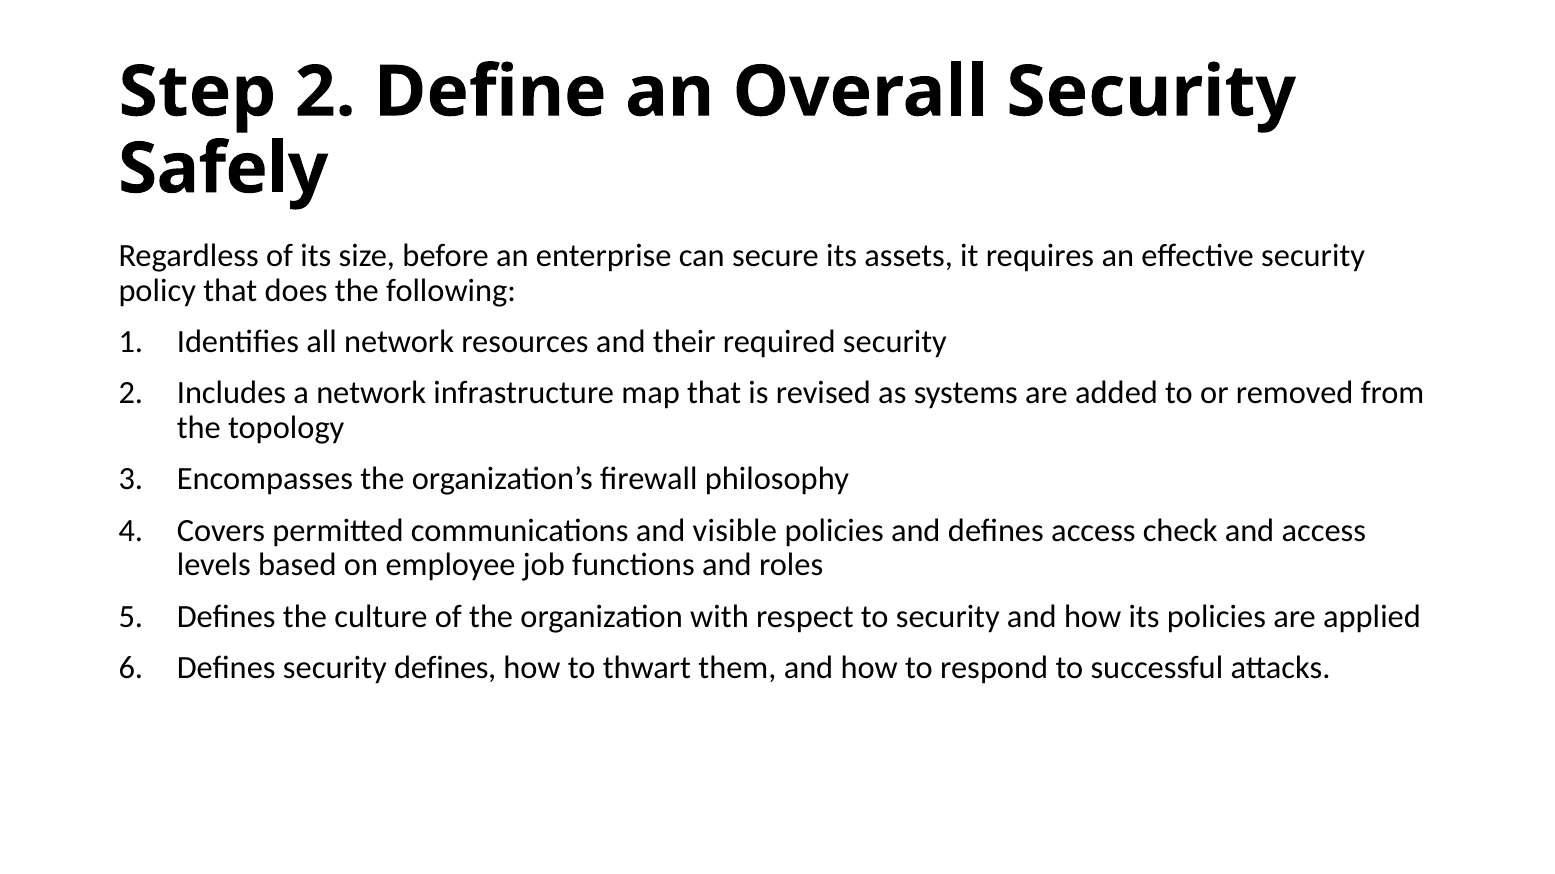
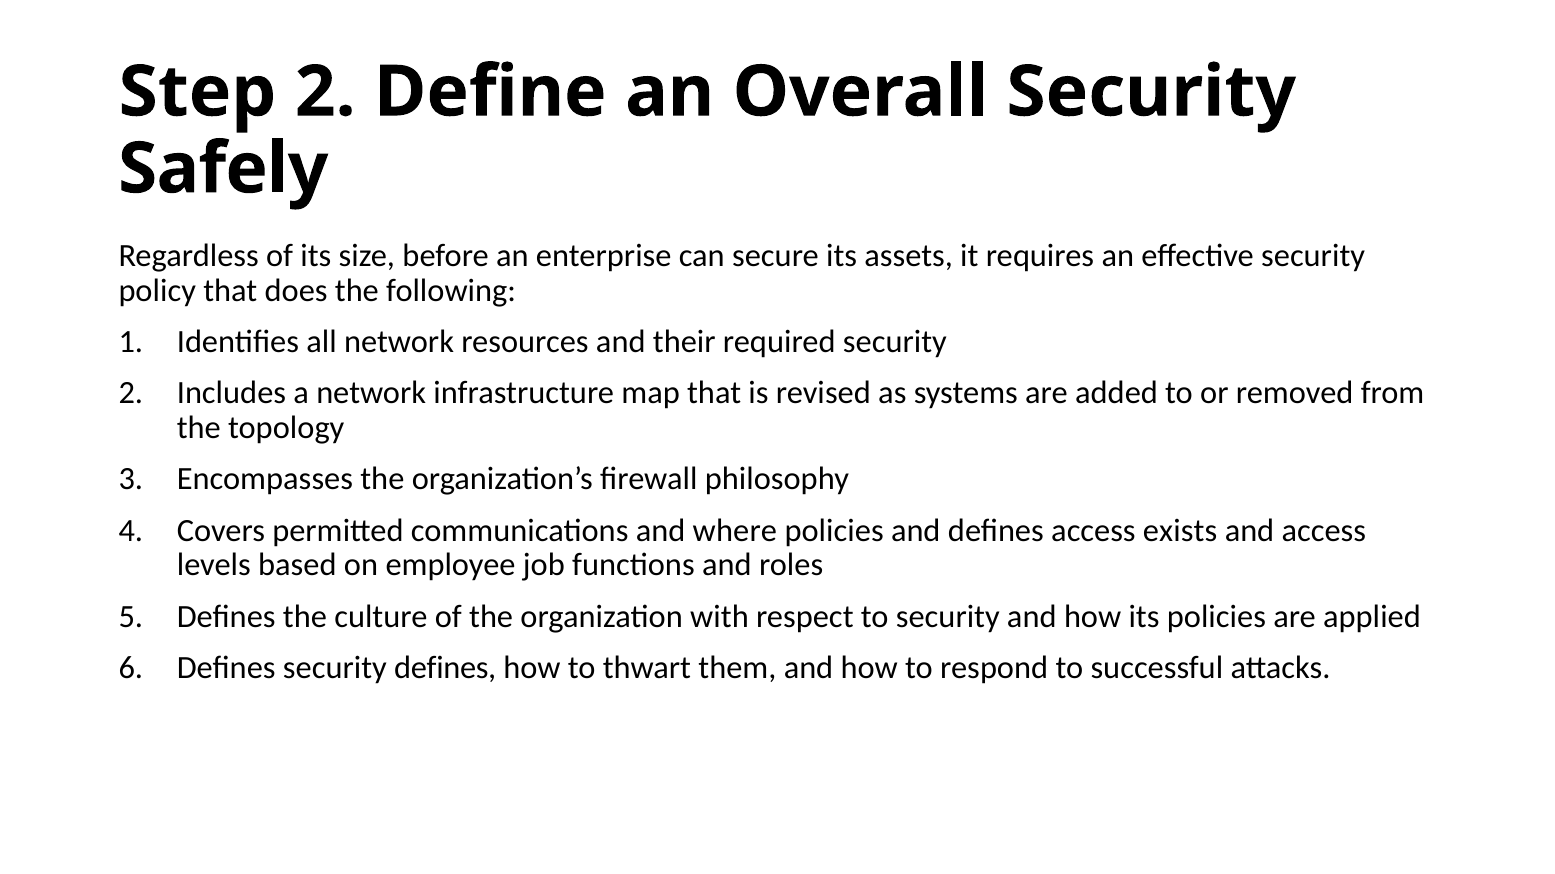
visible: visible -> where
check: check -> exists
